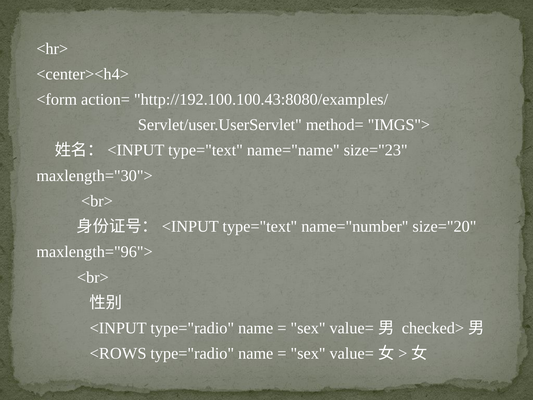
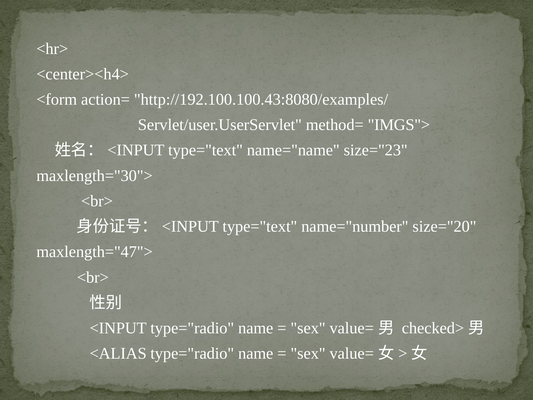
maxlength="96">: maxlength="96"> -> maxlength="47">
<ROWS: <ROWS -> <ALIAS
